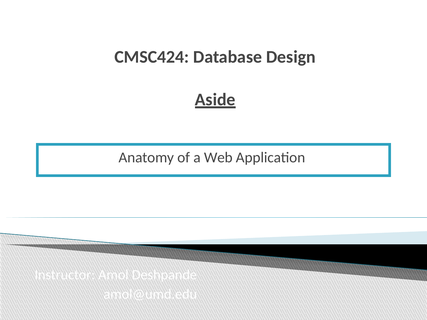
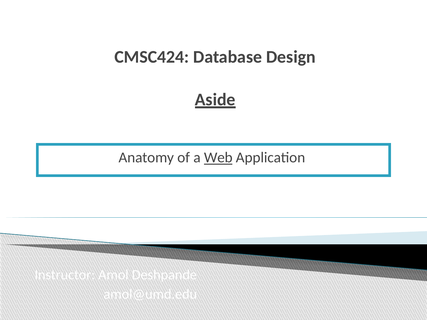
Web underline: none -> present
